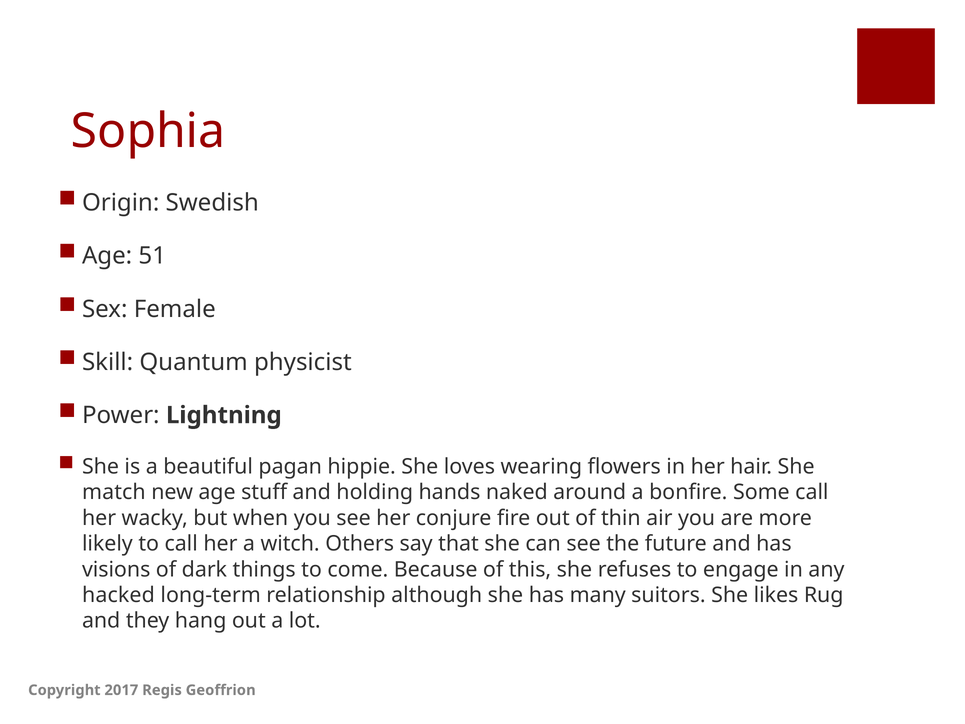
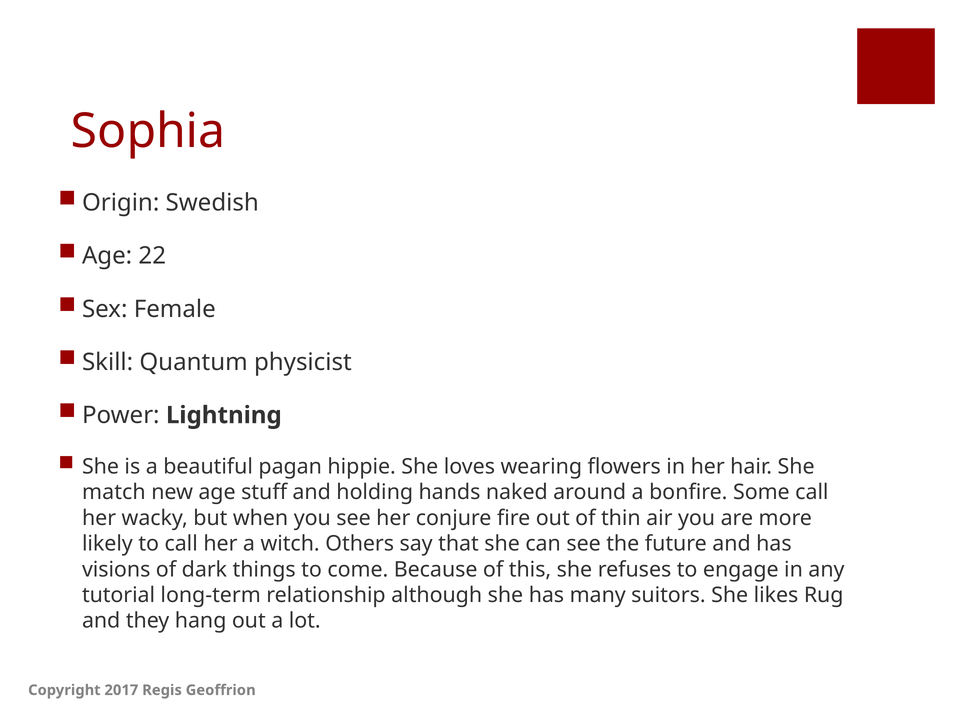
51: 51 -> 22
hacked: hacked -> tutorial
